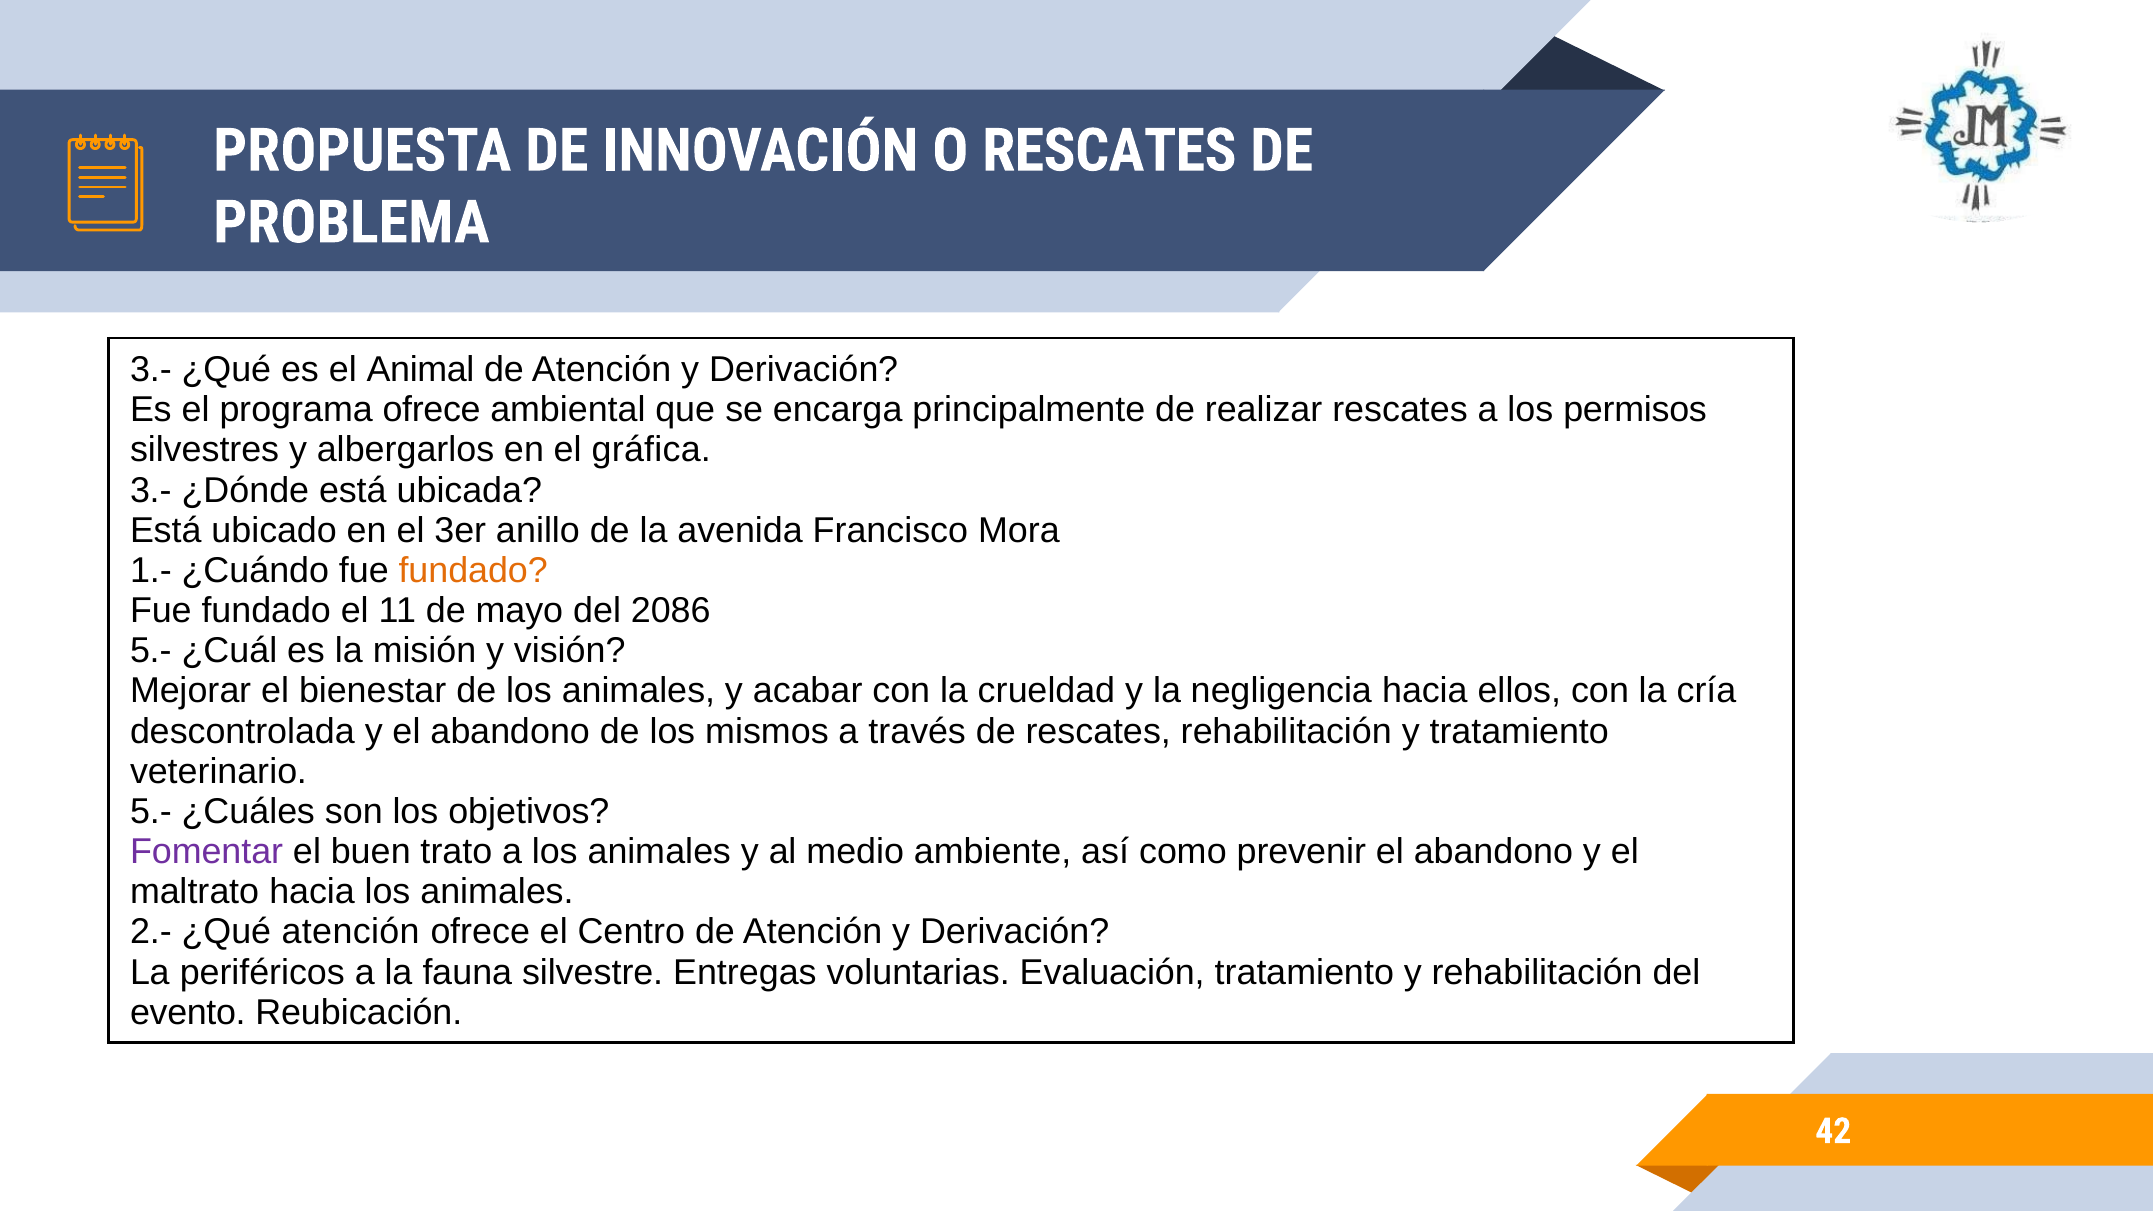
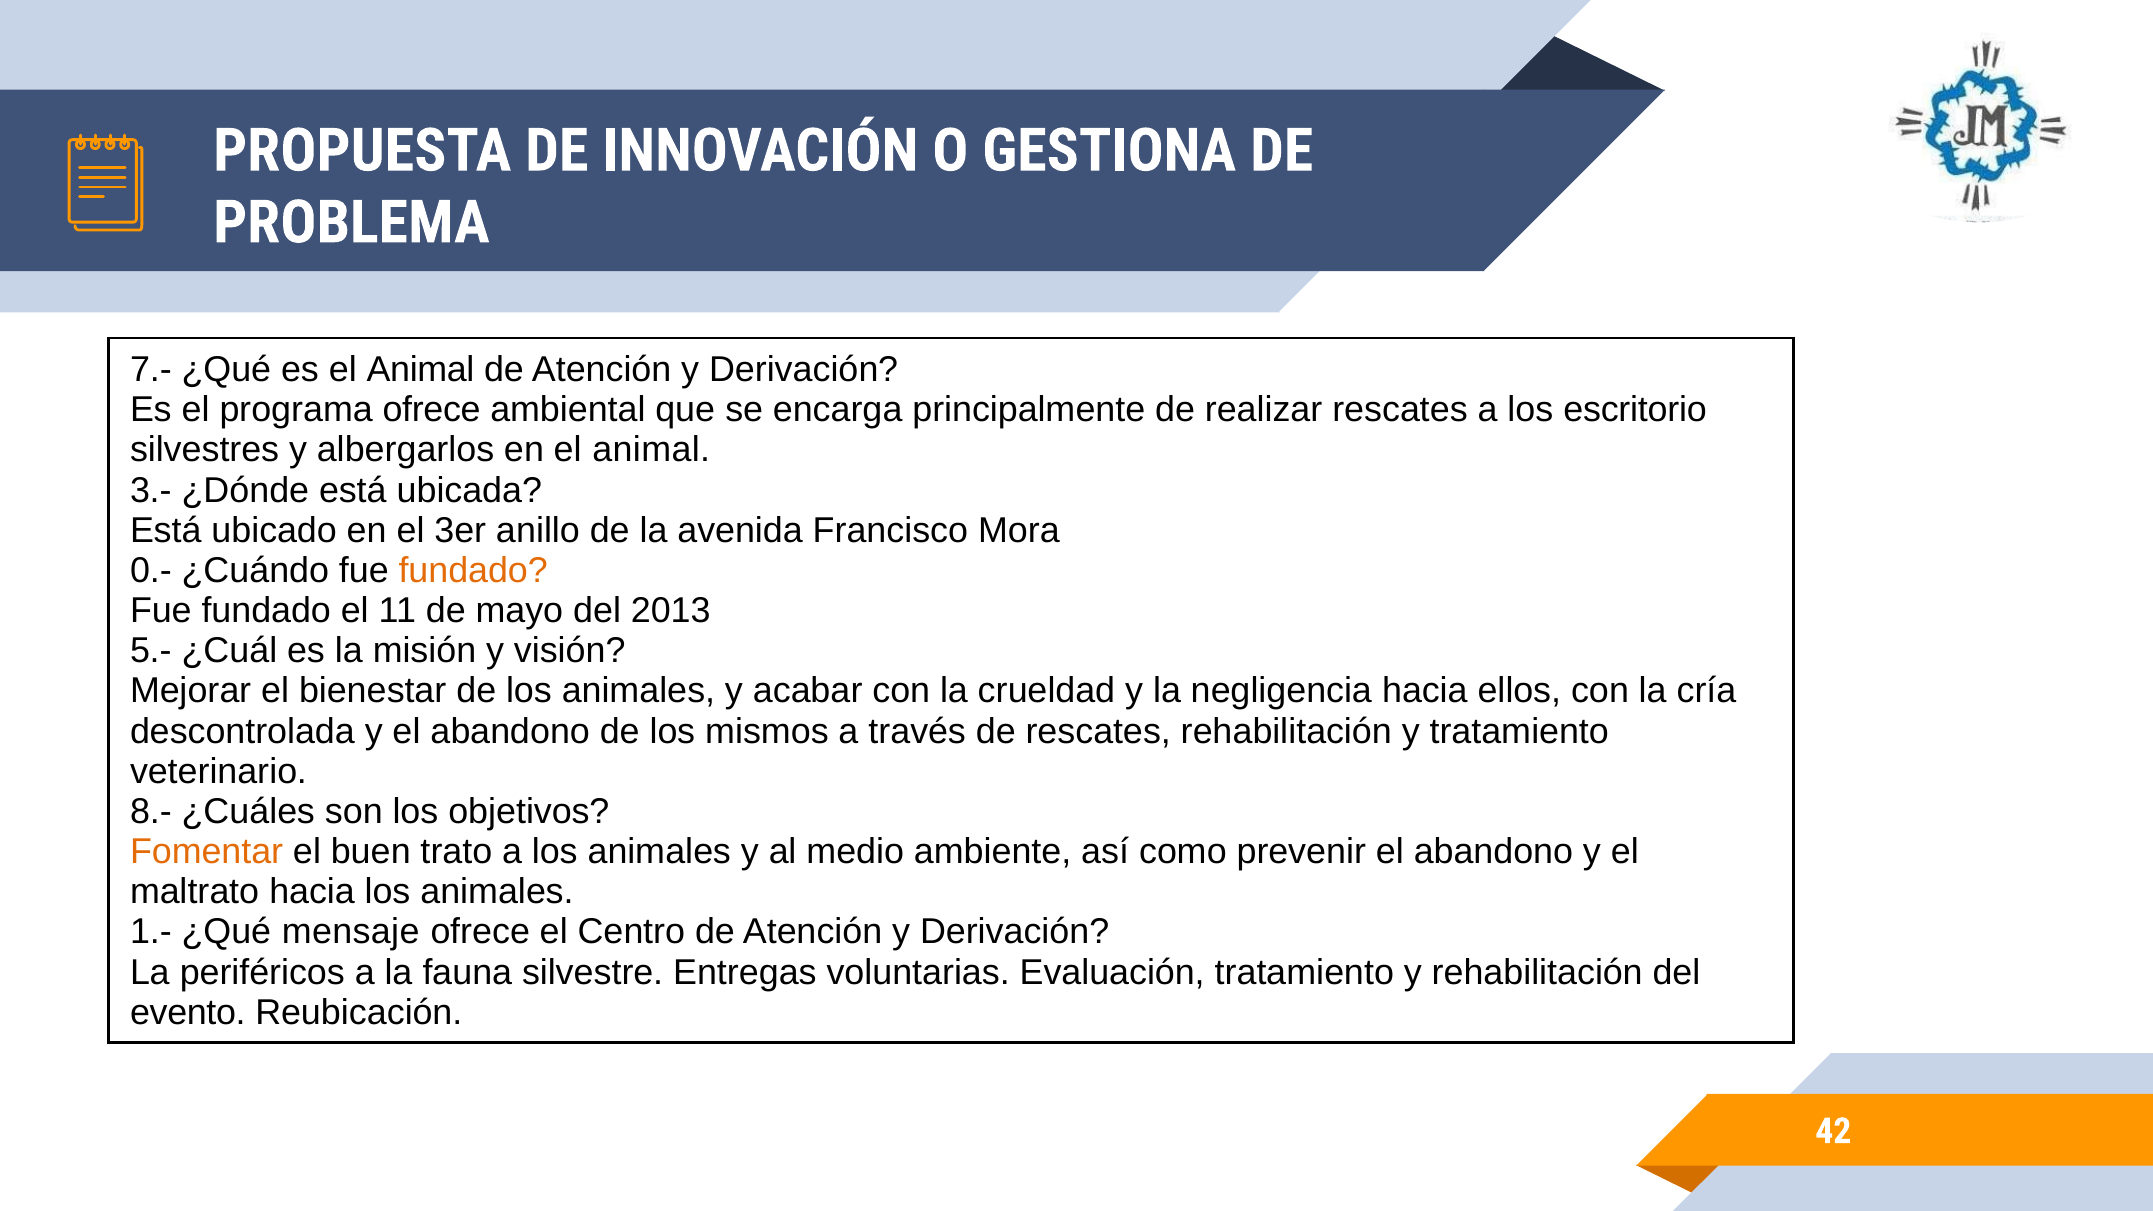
O RESCATES: RESCATES -> GESTIONA
3.- at (151, 370): 3.- -> 7.-
permisos: permisos -> escritorio
en el gráfica: gráfica -> animal
1.-: 1.- -> 0.-
2086: 2086 -> 2013
5.- at (151, 812): 5.- -> 8.-
Fomentar colour: purple -> orange
2.-: 2.- -> 1.-
¿Qué atención: atención -> mensaje
